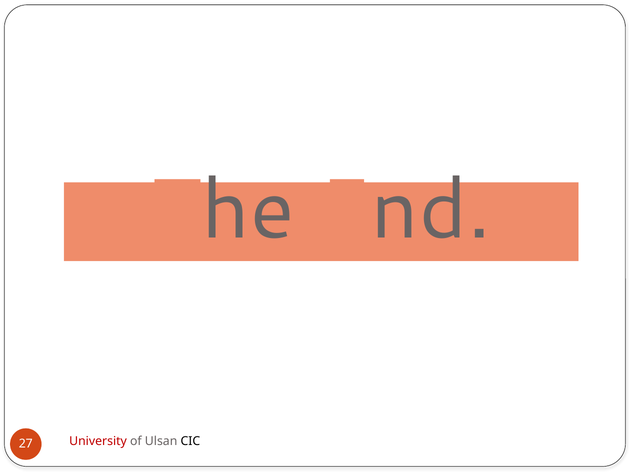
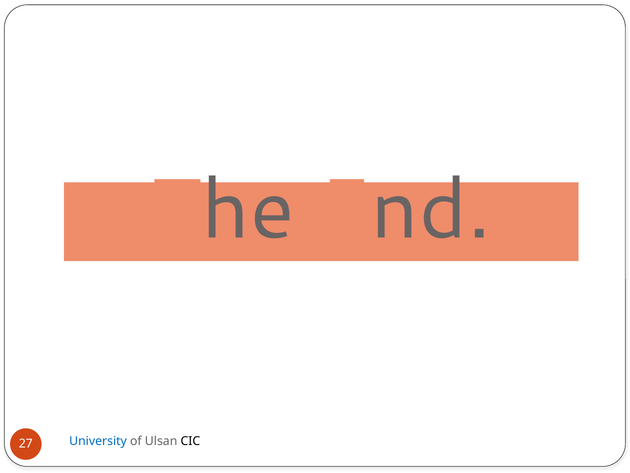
University colour: red -> blue
